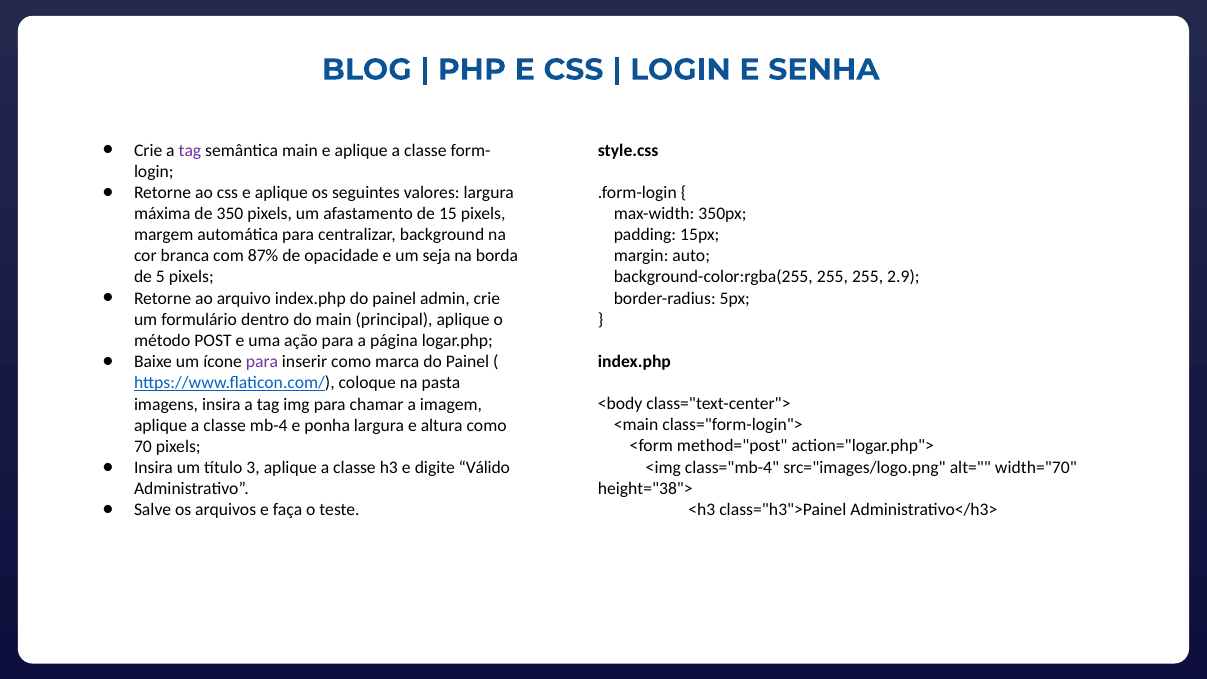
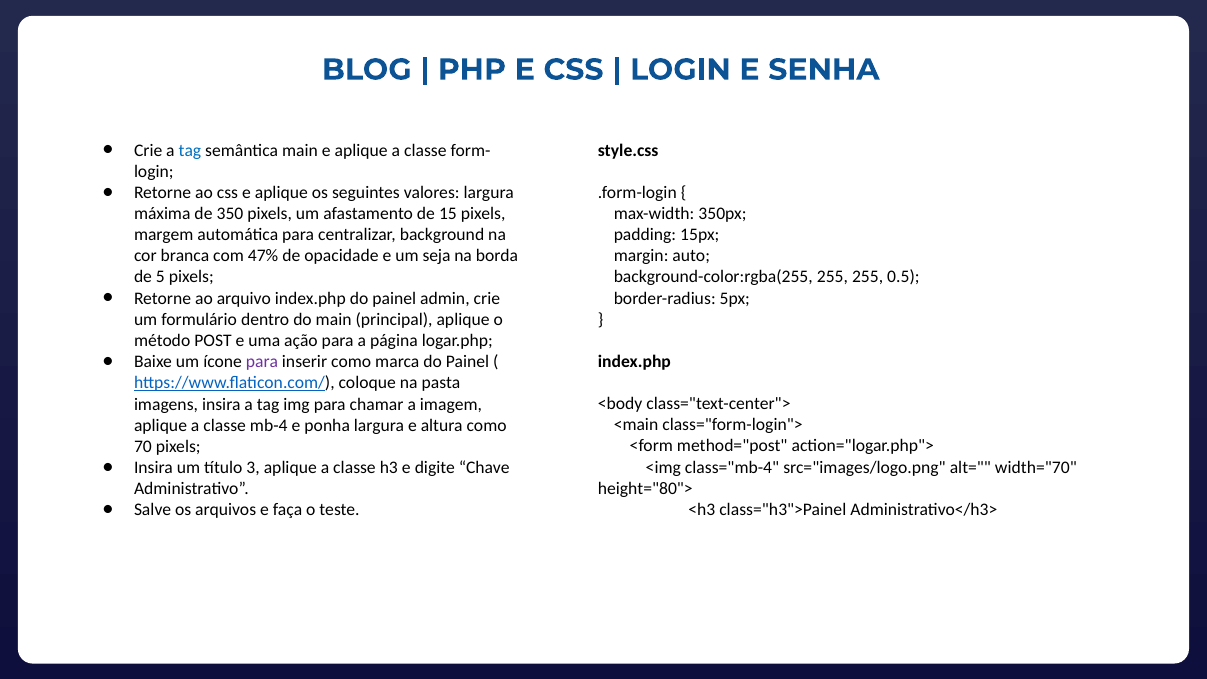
tag at (190, 150) colour: purple -> blue
87%: 87% -> 47%
2.9: 2.9 -> 0.5
Válido: Válido -> Chave
height="38">: height="38"> -> height="80">
